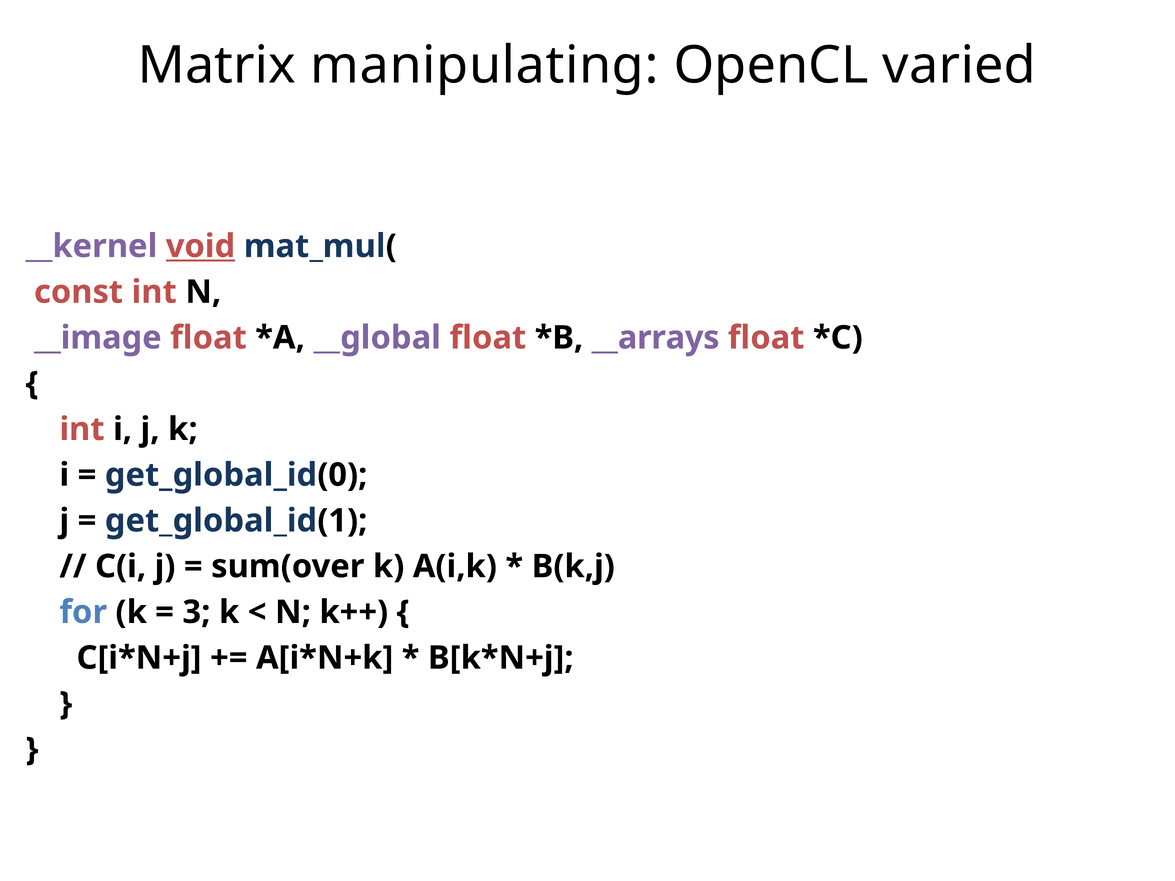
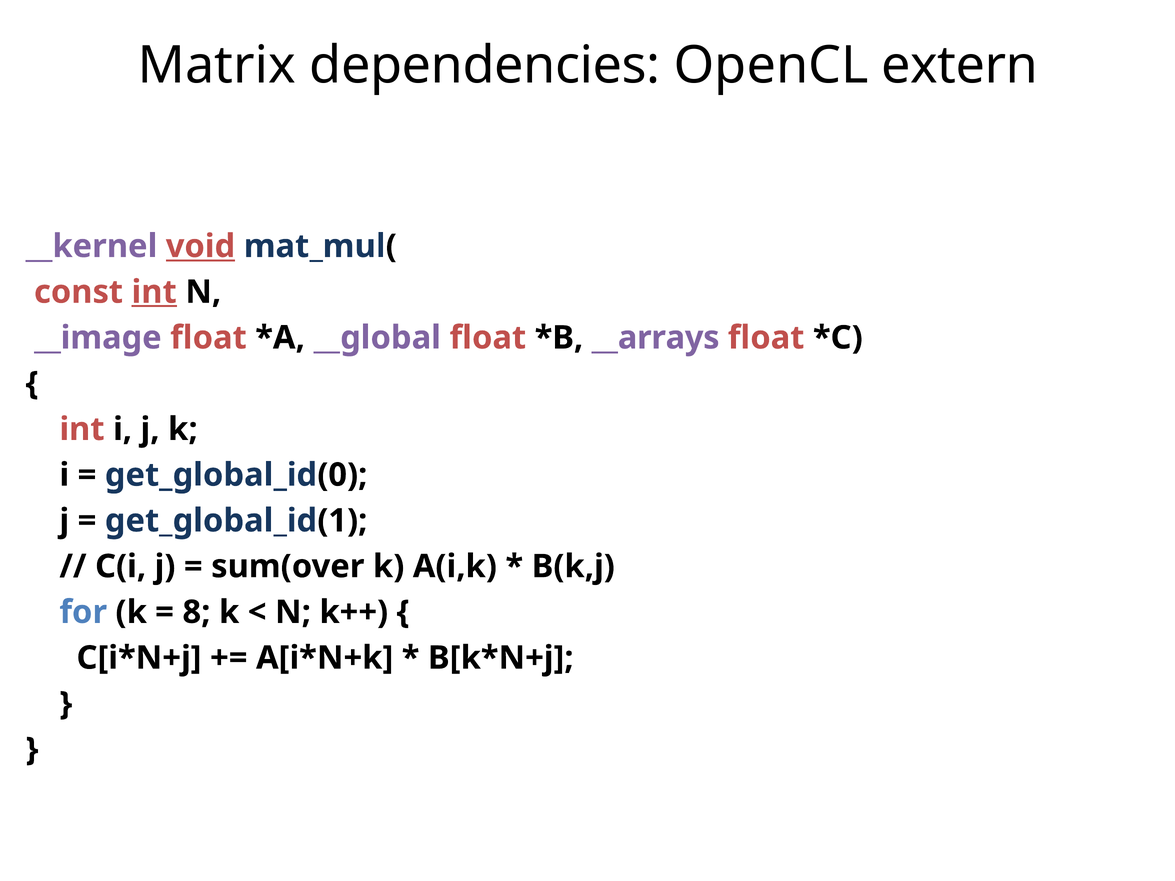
manipulating: manipulating -> dependencies
varied: varied -> extern
int at (154, 292) underline: none -> present
3: 3 -> 8
